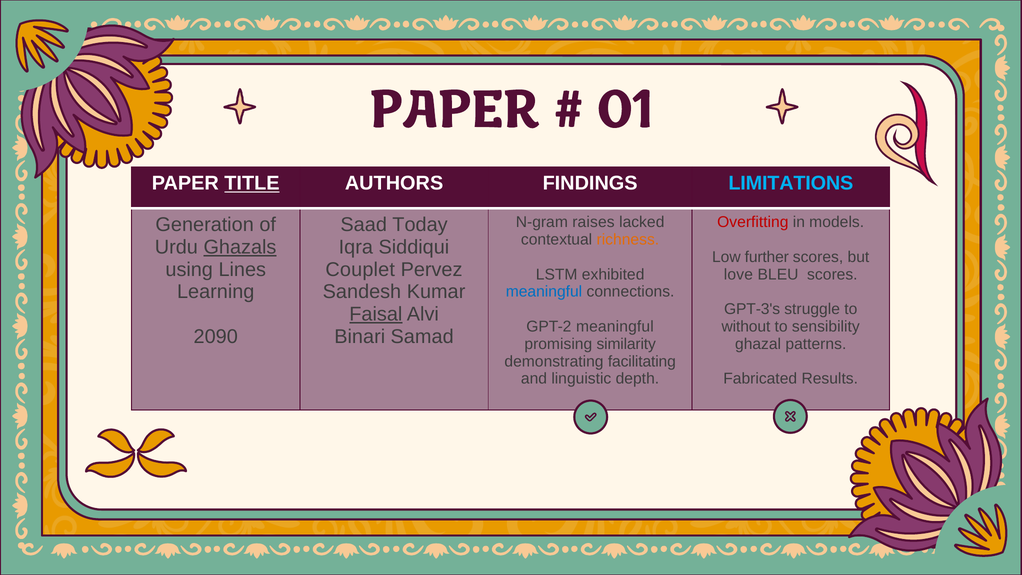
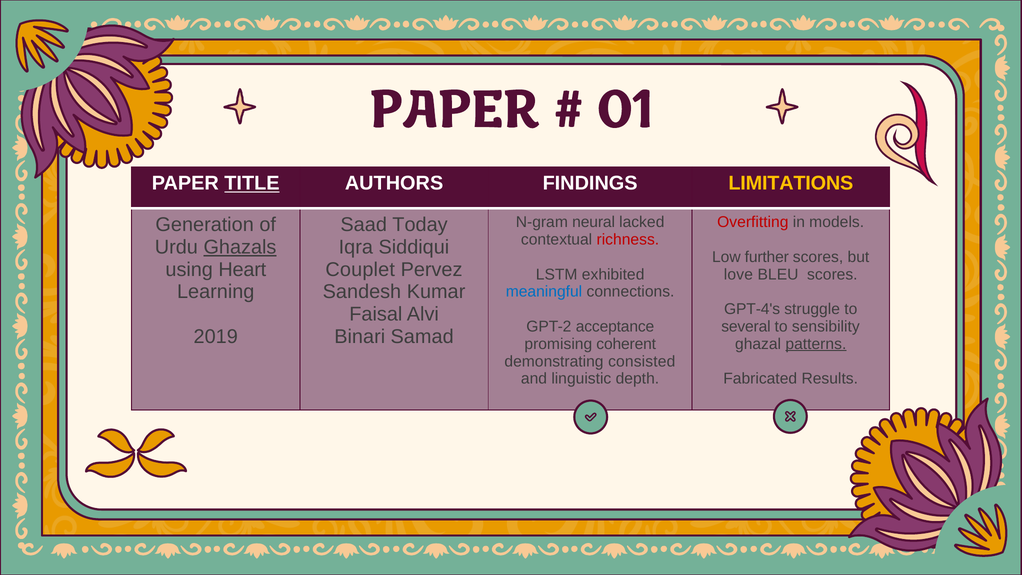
LIMITATIONS colour: light blue -> yellow
raises: raises -> neural
richness colour: orange -> red
Lines: Lines -> Heart
GPT-3's: GPT-3's -> GPT-4's
Faisal underline: present -> none
GPT-2 meaningful: meaningful -> acceptance
without: without -> several
2090: 2090 -> 2019
similarity: similarity -> coherent
patterns underline: none -> present
facilitating: facilitating -> consisted
